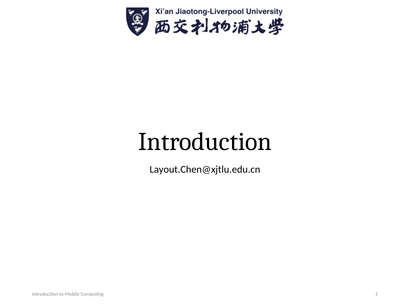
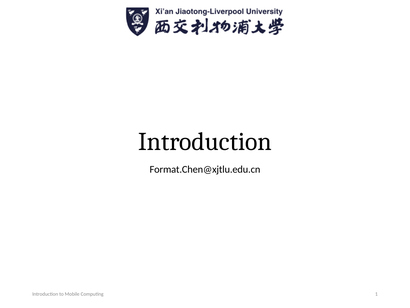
Layout.Chen@xjtlu.edu.cn: Layout.Chen@xjtlu.edu.cn -> Format.Chen@xjtlu.edu.cn
